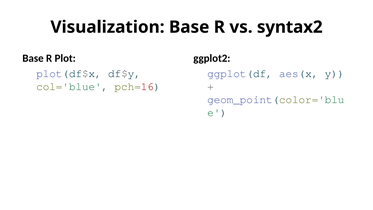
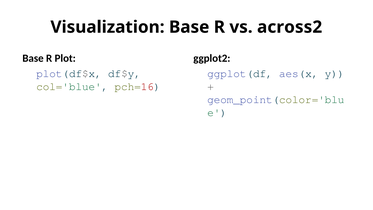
syntax2: syntax2 -> across2
